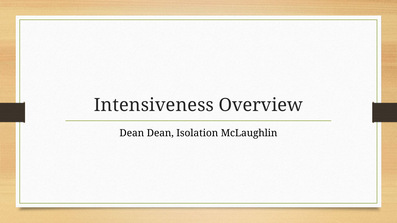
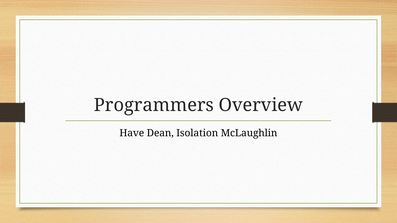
Intensiveness: Intensiveness -> Programmers
Dean at (132, 133): Dean -> Have
